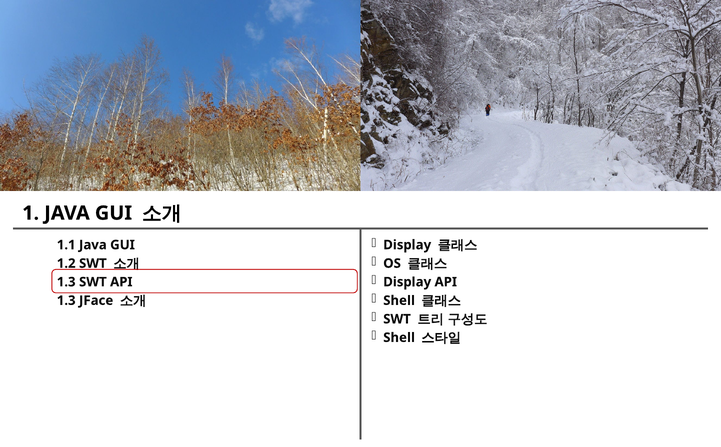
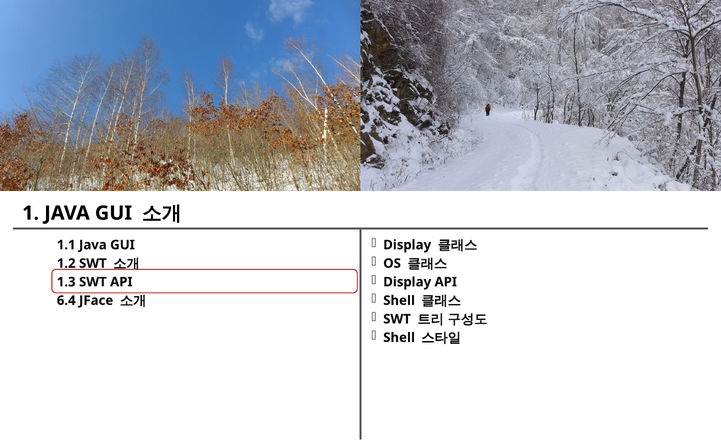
1.3 at (66, 301): 1.3 -> 6.4
